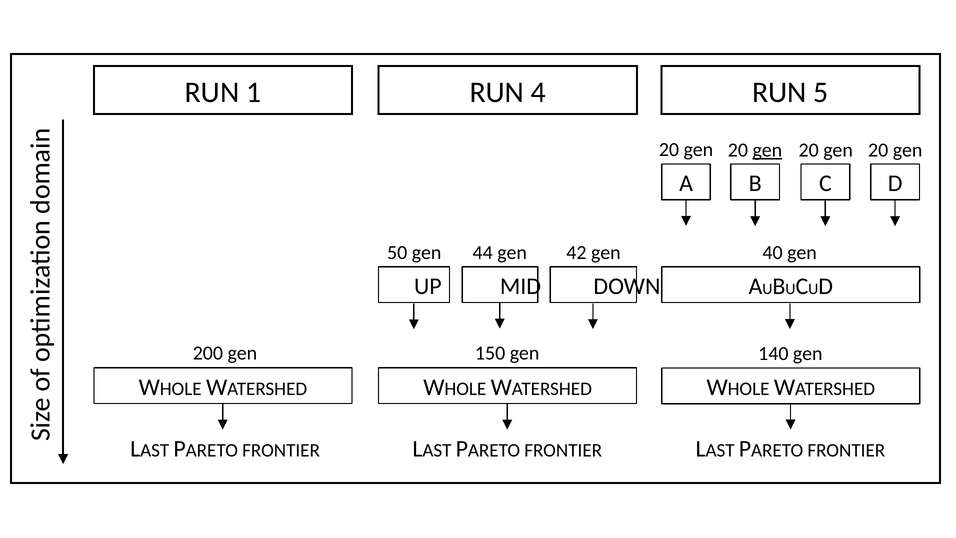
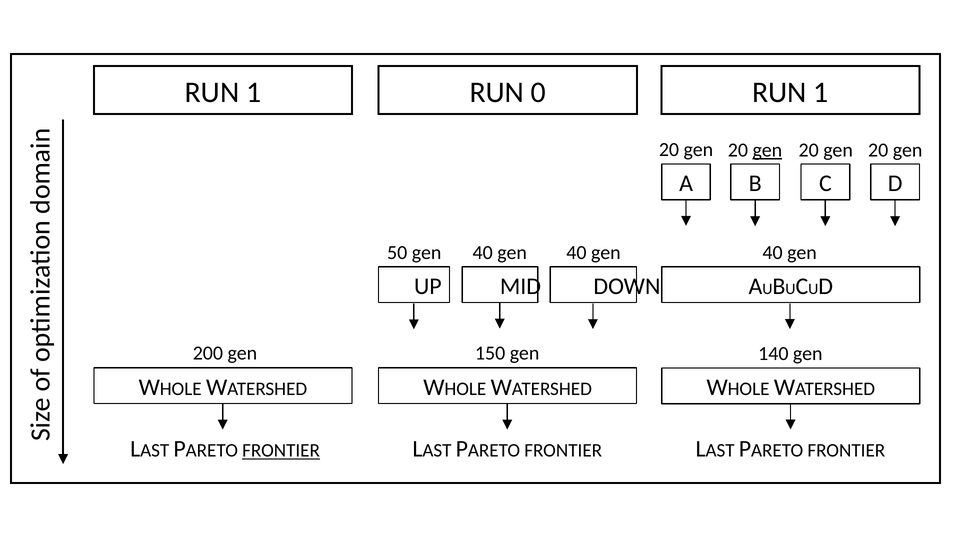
4: 4 -> 0
5 at (821, 92): 5 -> 1
50 gen 44: 44 -> 40
42 at (576, 252): 42 -> 40
FRONTIER at (281, 450) underline: none -> present
